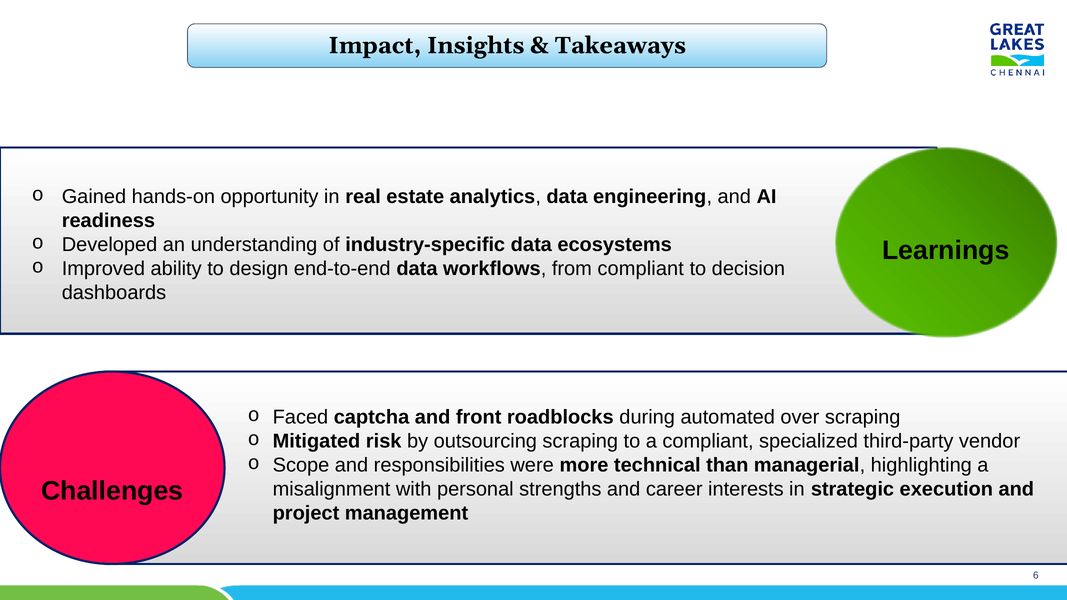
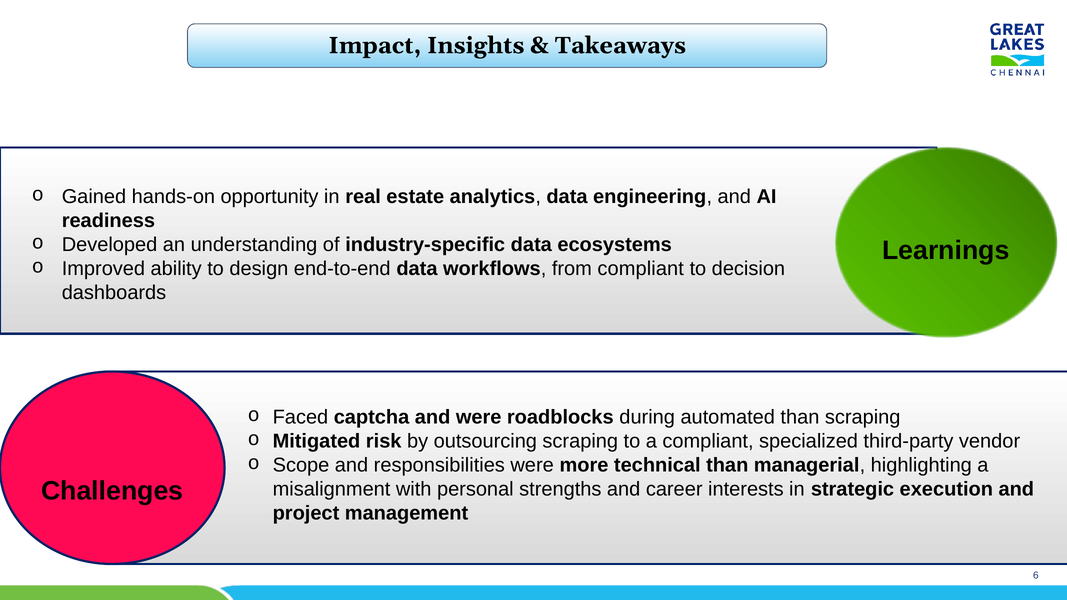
and front: front -> were
automated over: over -> than
